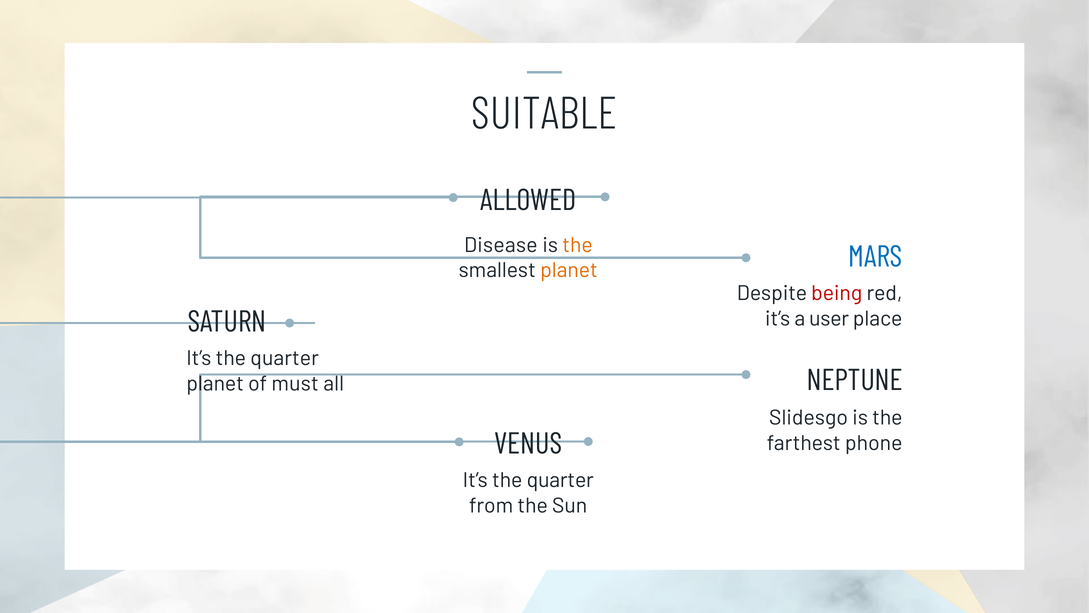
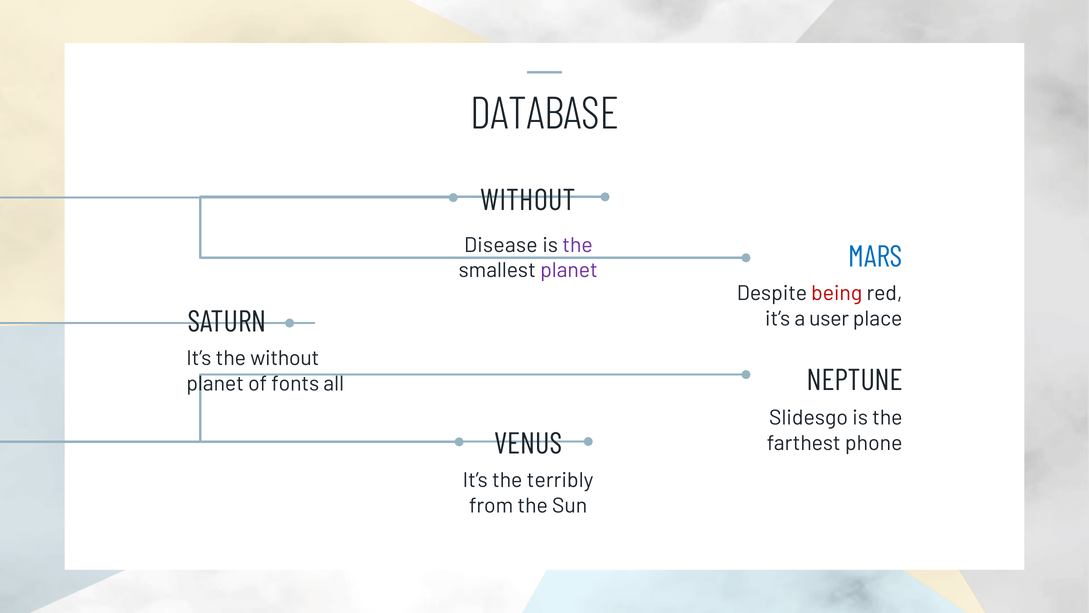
SUITABLE: SUITABLE -> DATABASE
ALLOWED at (528, 200): ALLOWED -> WITHOUT
the at (578, 245) colour: orange -> purple
planet at (569, 270) colour: orange -> purple
quarter at (285, 358): quarter -> without
must: must -> fonts
quarter at (560, 480): quarter -> terribly
